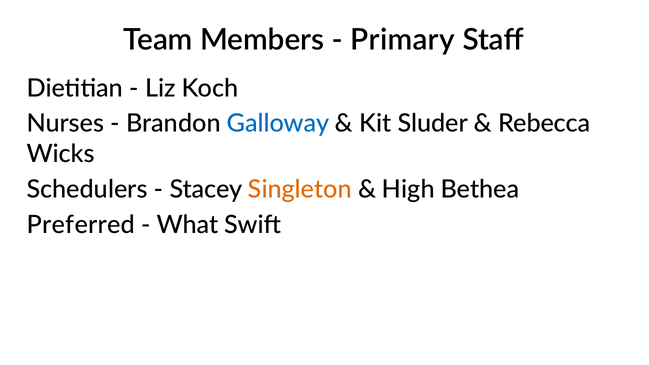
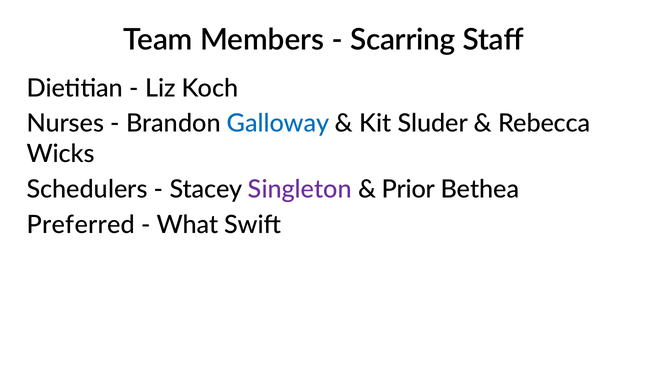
Primary: Primary -> Scarring
Singleton colour: orange -> purple
High: High -> Prior
